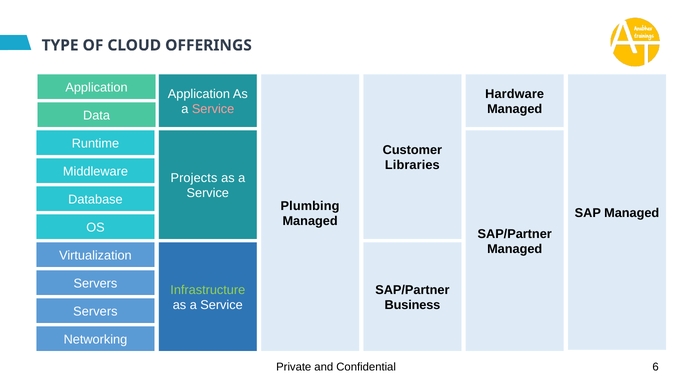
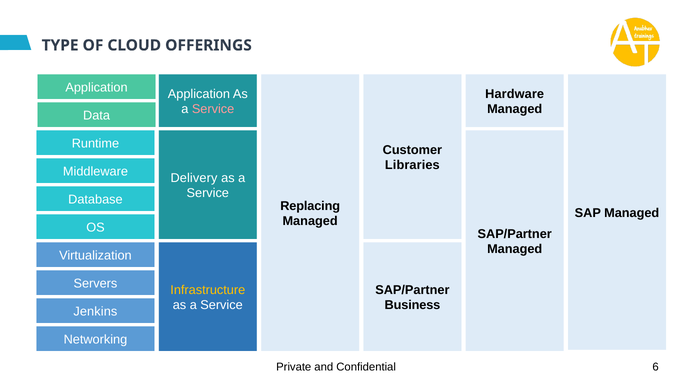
Projects: Projects -> Delivery
Plumbing: Plumbing -> Replacing
Infrastructure colour: light green -> yellow
Servers at (95, 311): Servers -> Jenkins
